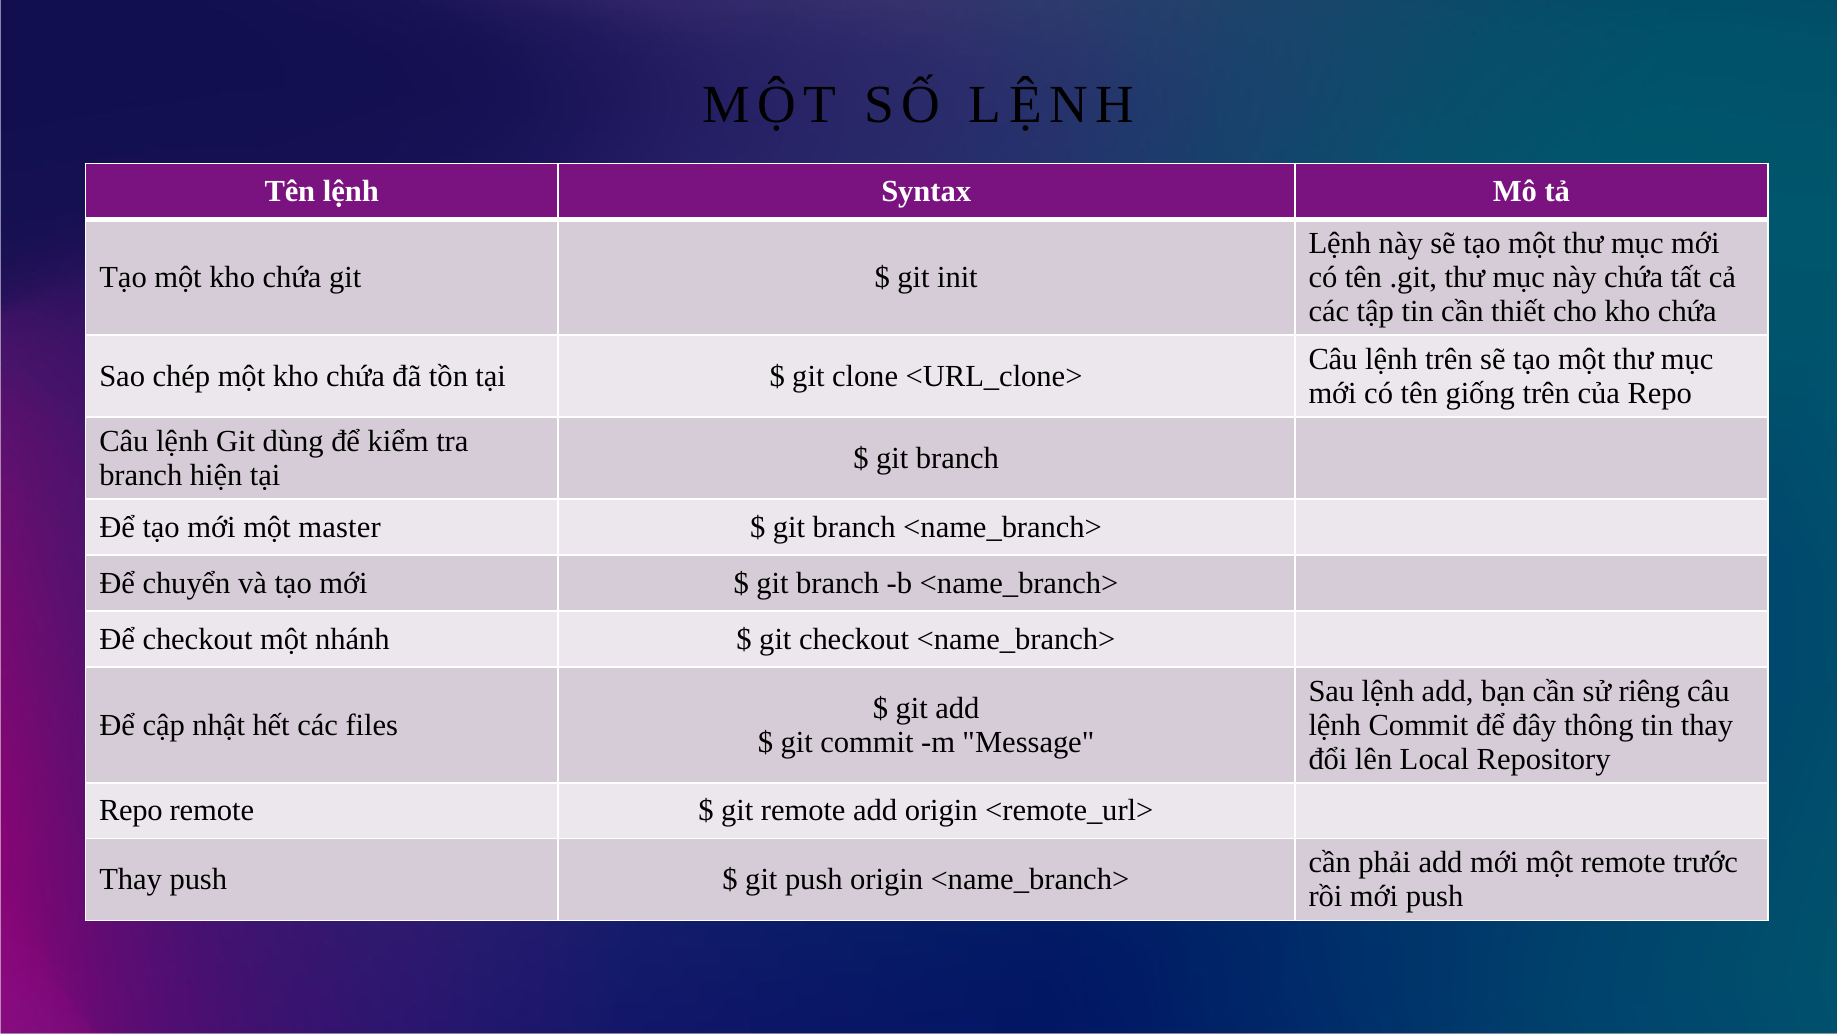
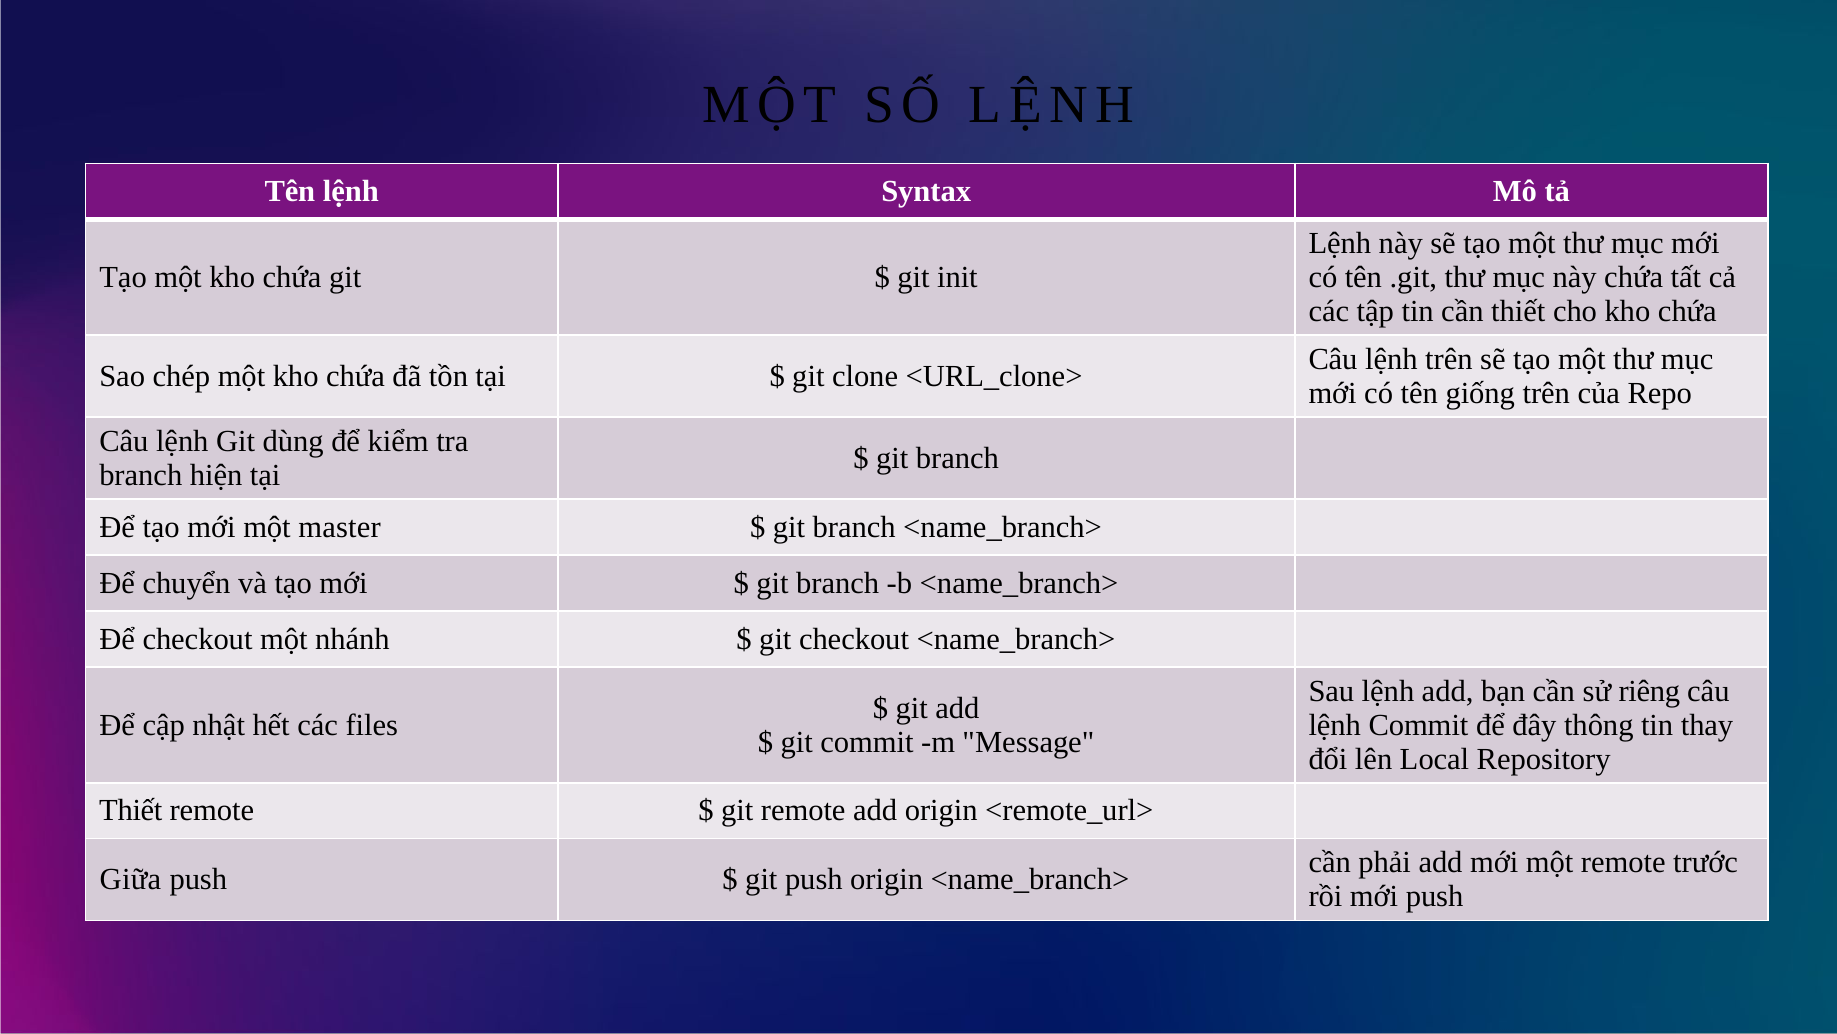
Repo at (131, 810): Repo -> Thiết
Thay at (131, 879): Thay -> Giữa
